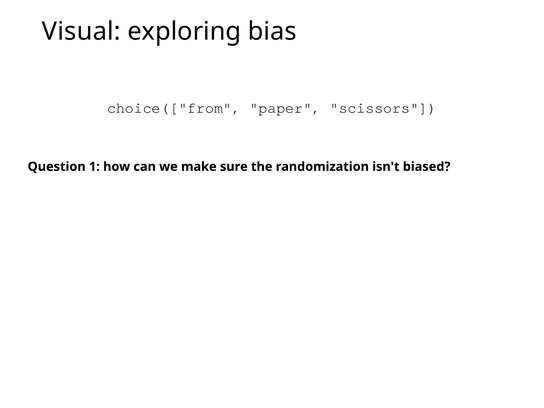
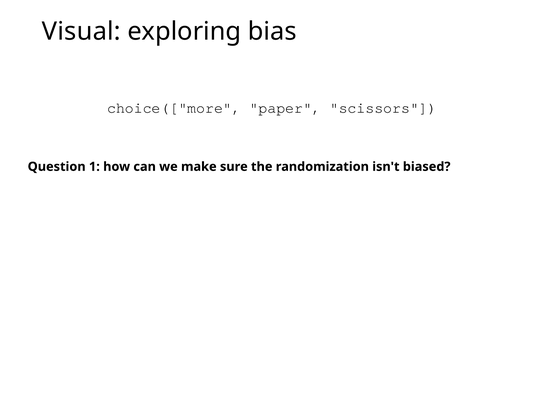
choice(["from: choice(["from -> choice(["more
